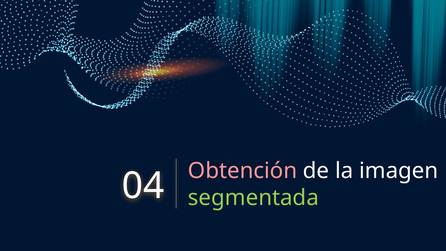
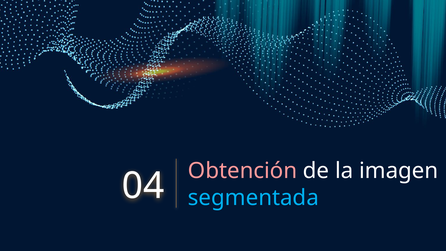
segmentada colour: light green -> light blue
